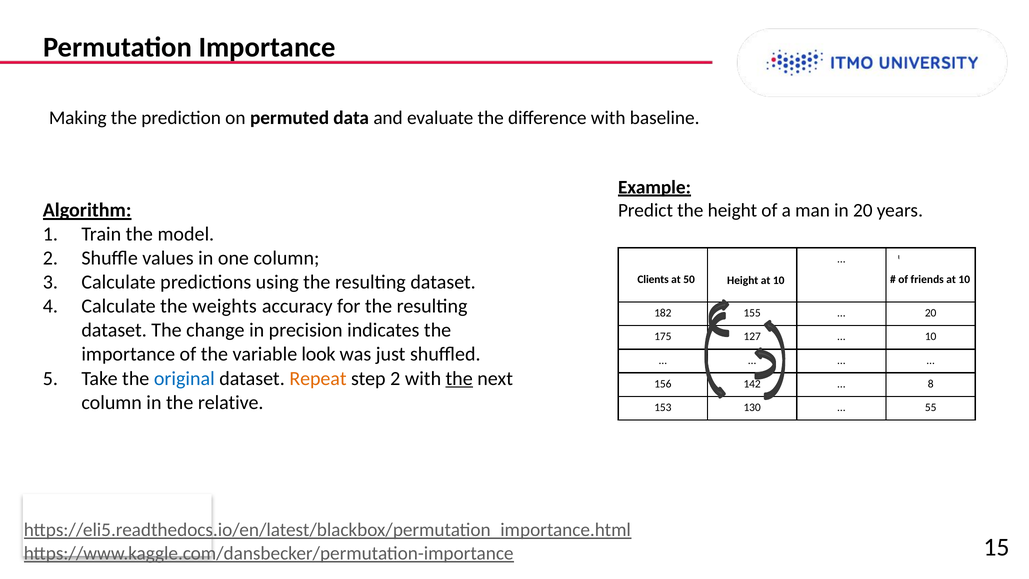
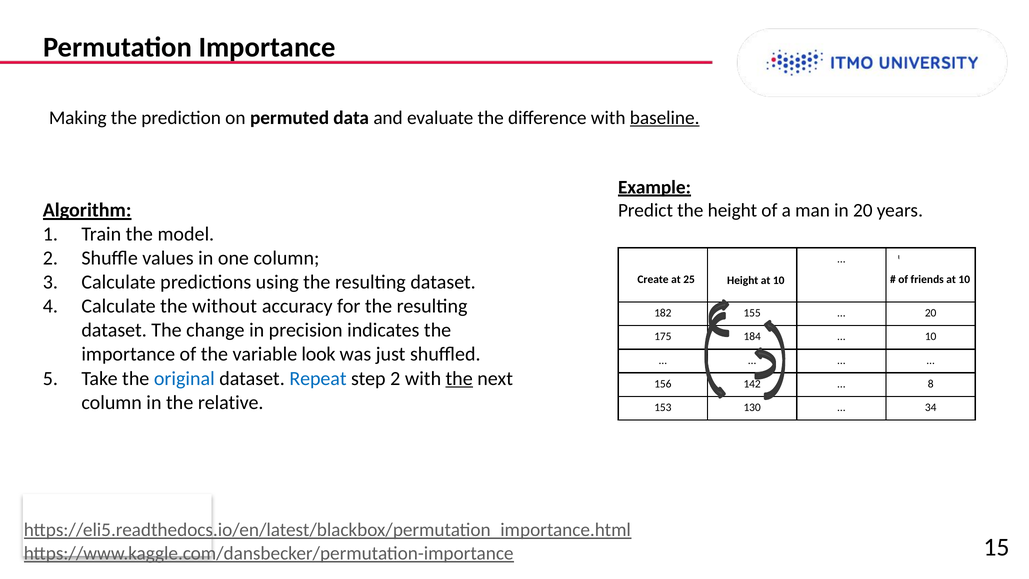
baseline underline: none -> present
Clients: Clients -> Create
50: 50 -> 25
weights: weights -> without
127: 127 -> 184
Repeat colour: orange -> blue
55: 55 -> 34
